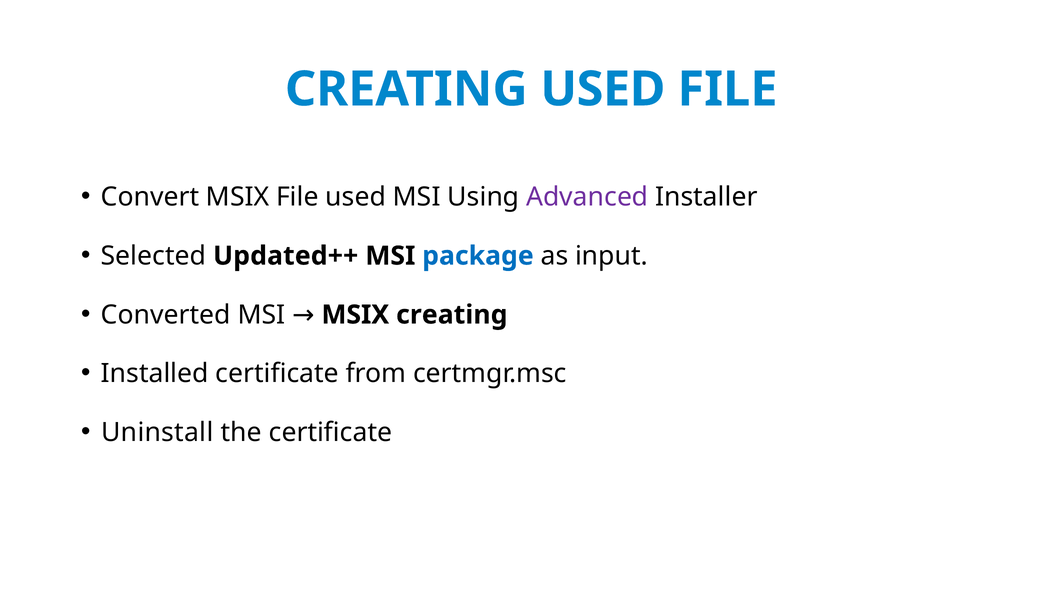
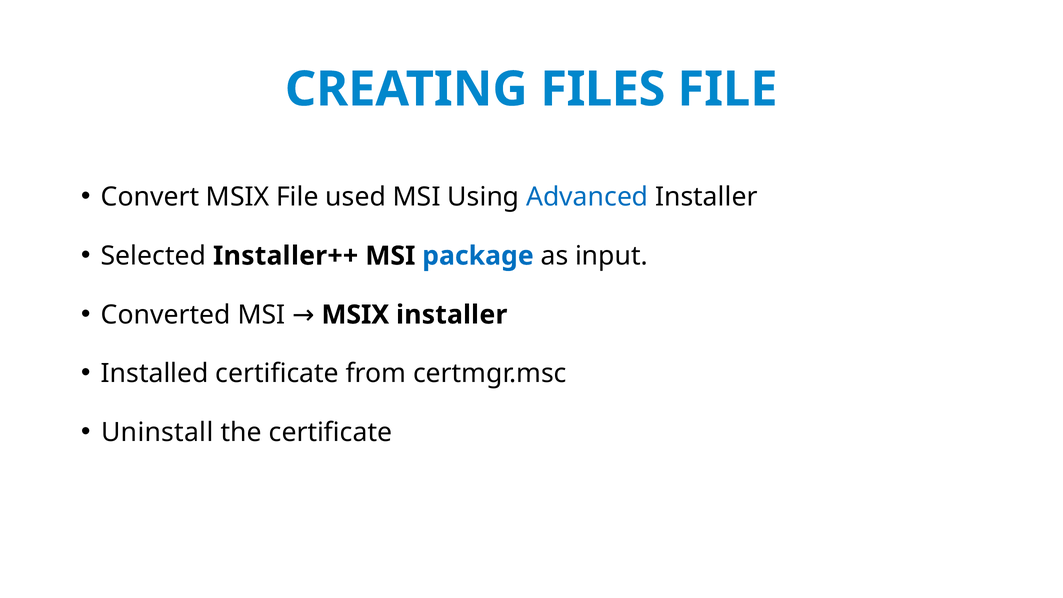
CREATING USED: USED -> FILES
Advanced colour: purple -> blue
Updated++: Updated++ -> Installer++
MSIX creating: creating -> installer
